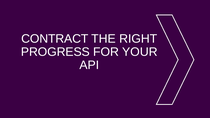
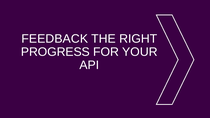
CONTRACT: CONTRACT -> FEEDBACK
